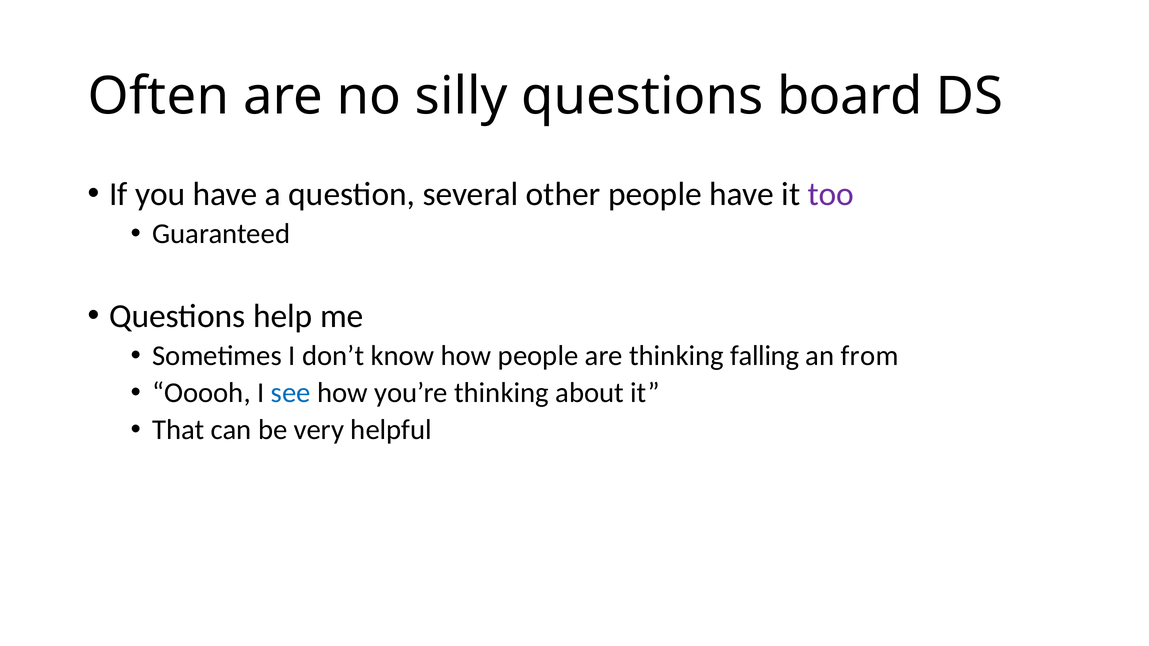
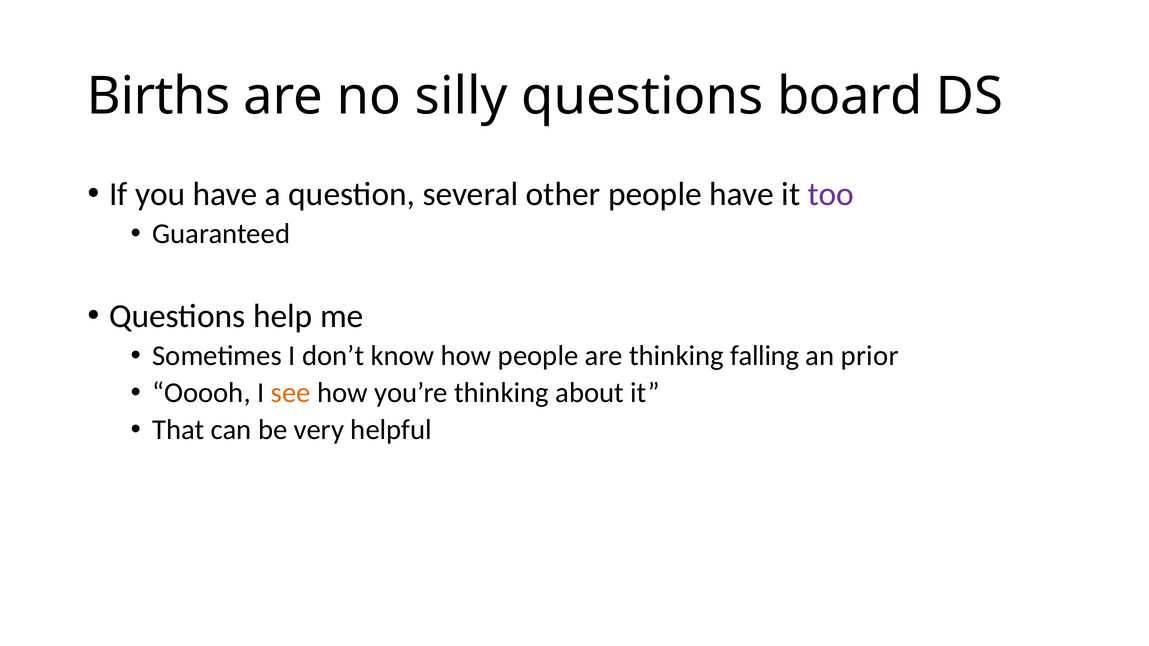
Often: Often -> Births
from: from -> prior
see colour: blue -> orange
